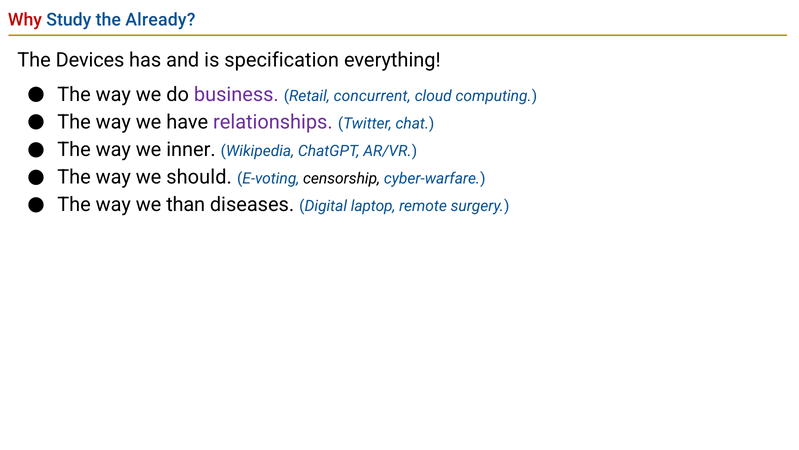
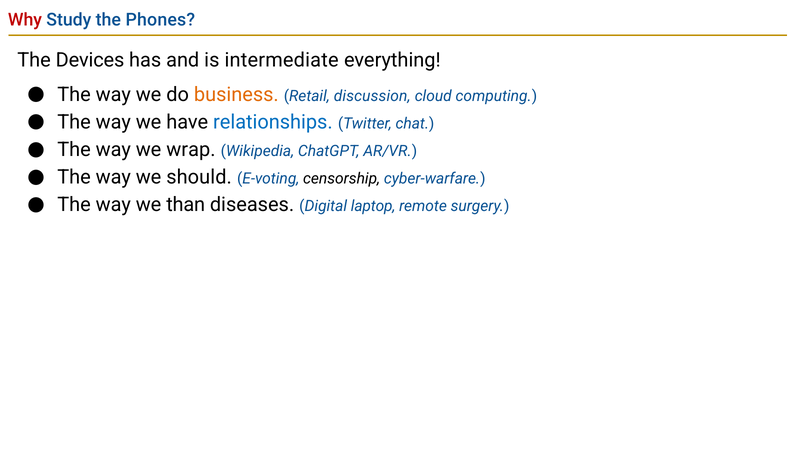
Already: Already -> Phones
specification: specification -> intermediate
business colour: purple -> orange
concurrent: concurrent -> discussion
relationships colour: purple -> blue
inner: inner -> wrap
